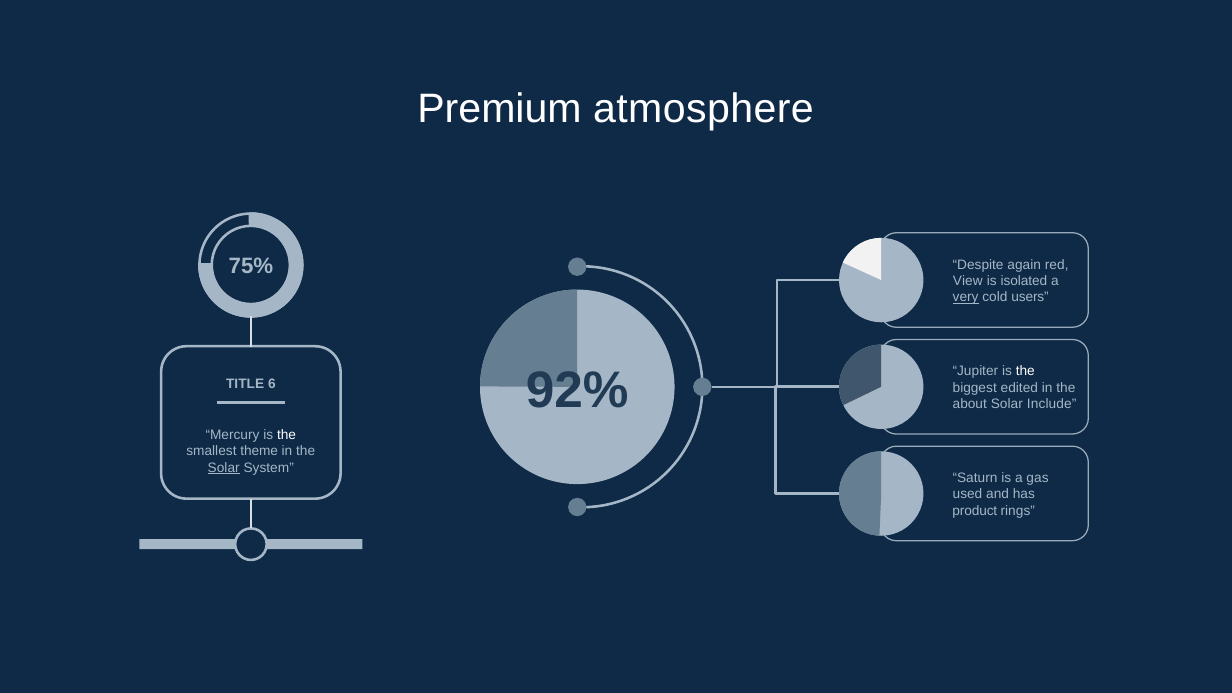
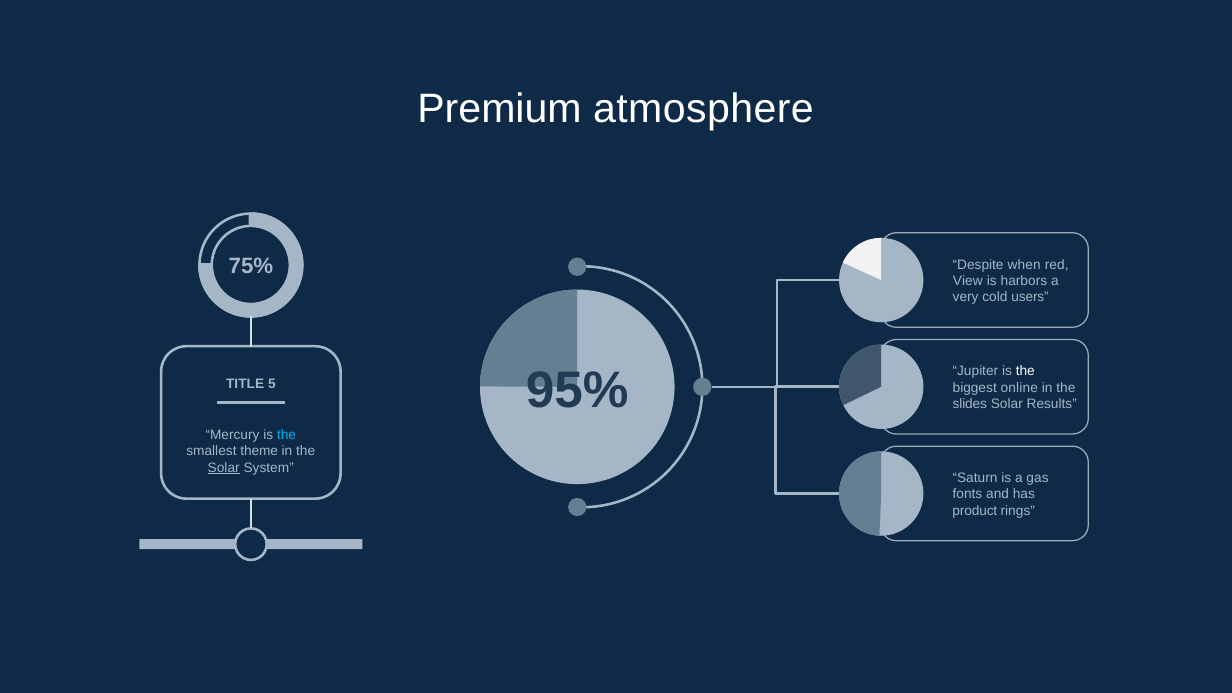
again: again -> when
isolated: isolated -> harbors
very underline: present -> none
92%: 92% -> 95%
6: 6 -> 5
edited: edited -> online
about: about -> slides
Include: Include -> Results
the at (287, 435) colour: white -> light blue
used: used -> fonts
